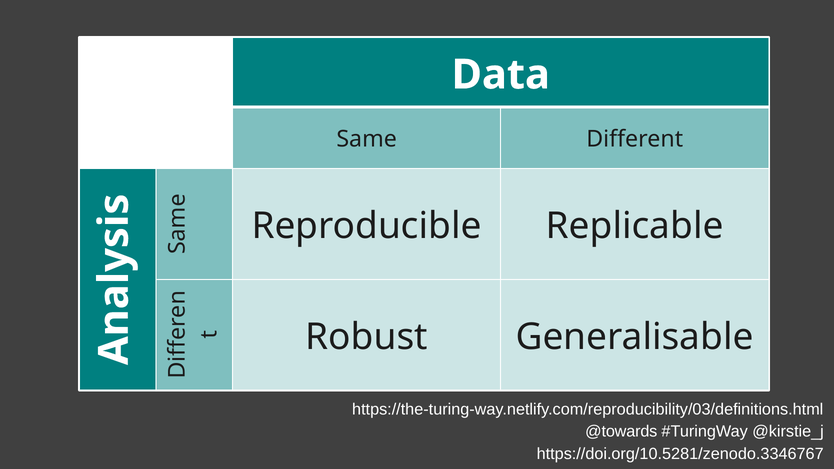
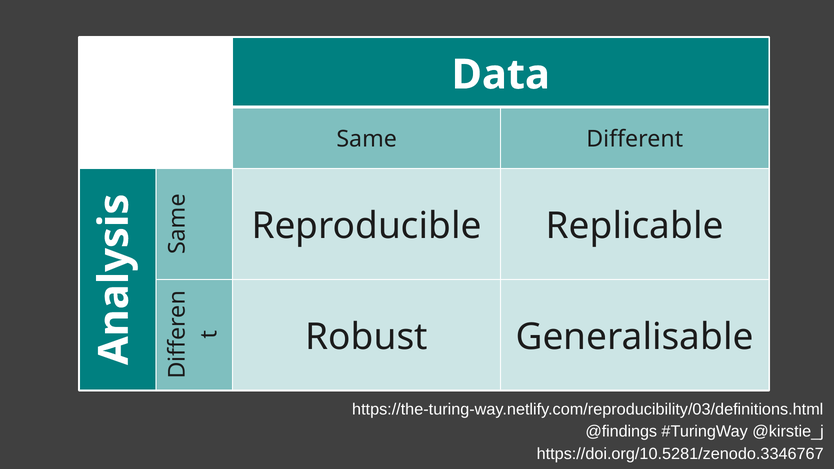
@towards: @towards -> @findings
